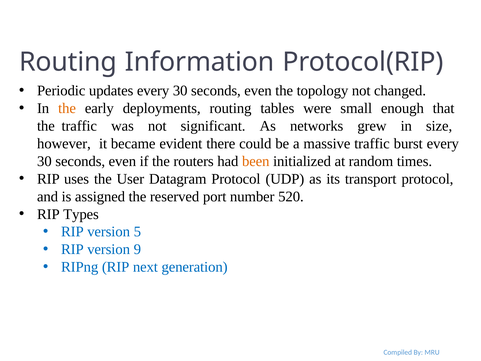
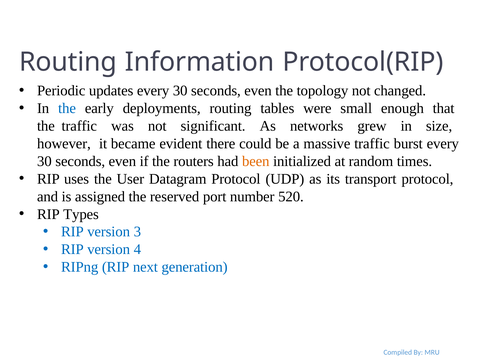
the at (67, 108) colour: orange -> blue
5: 5 -> 3
9: 9 -> 4
